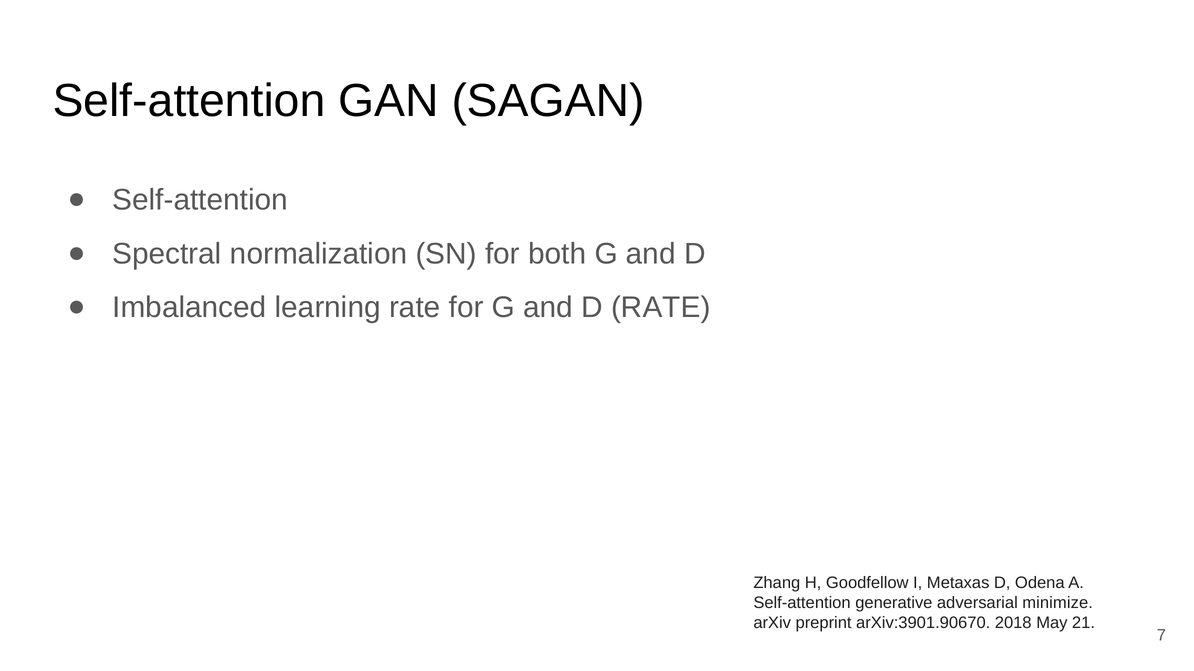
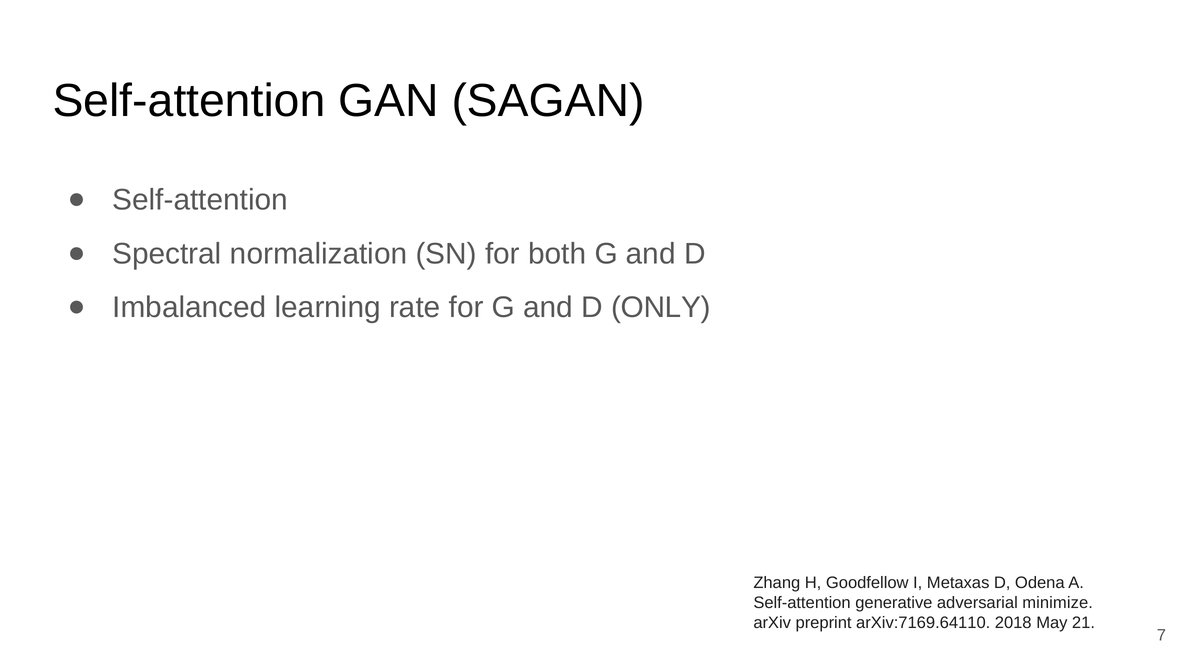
D RATE: RATE -> ONLY
arXiv:3901.90670: arXiv:3901.90670 -> arXiv:7169.64110
